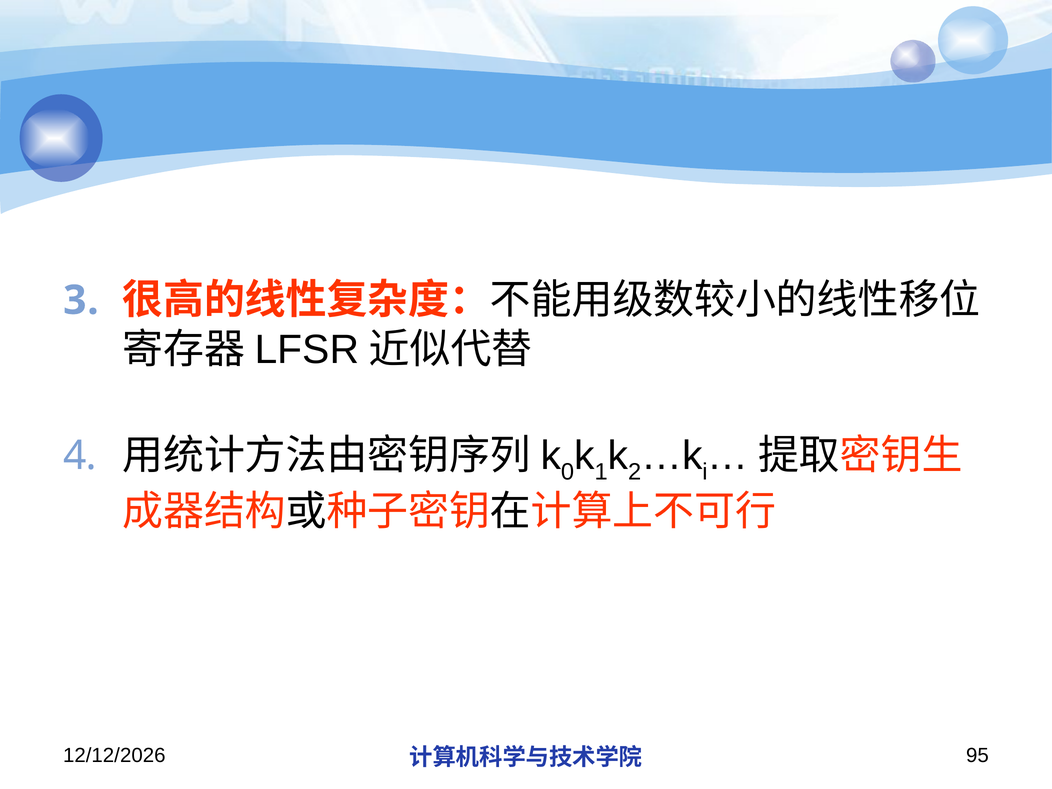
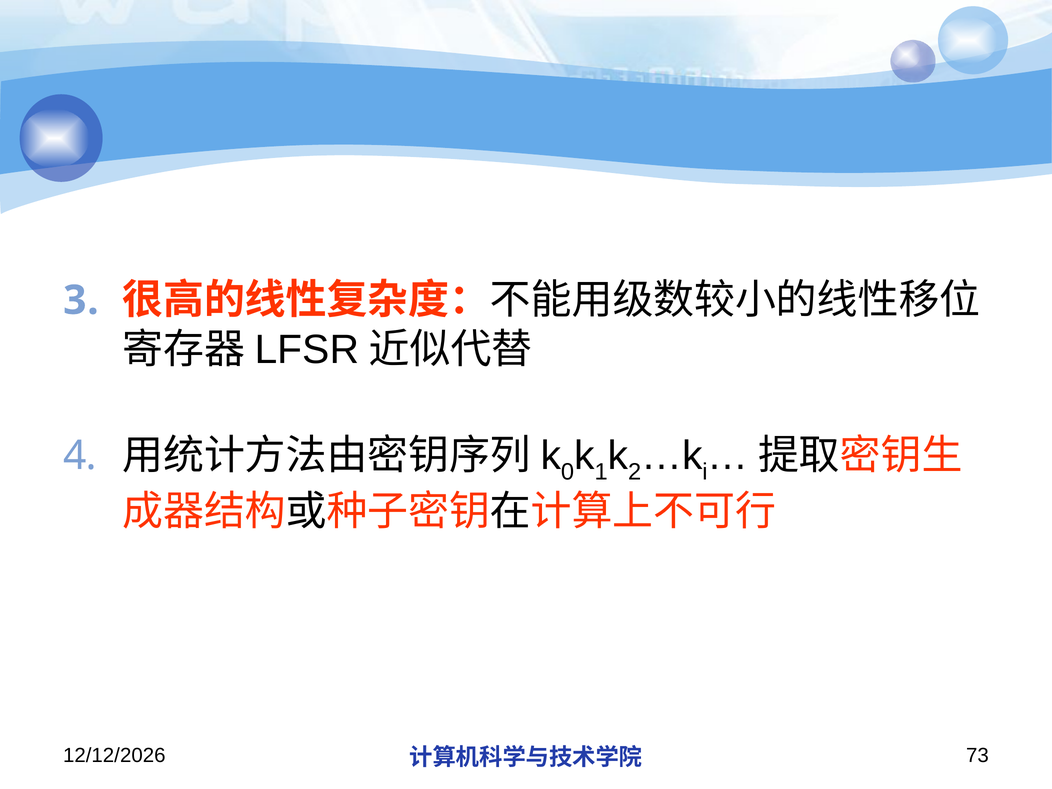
95: 95 -> 73
